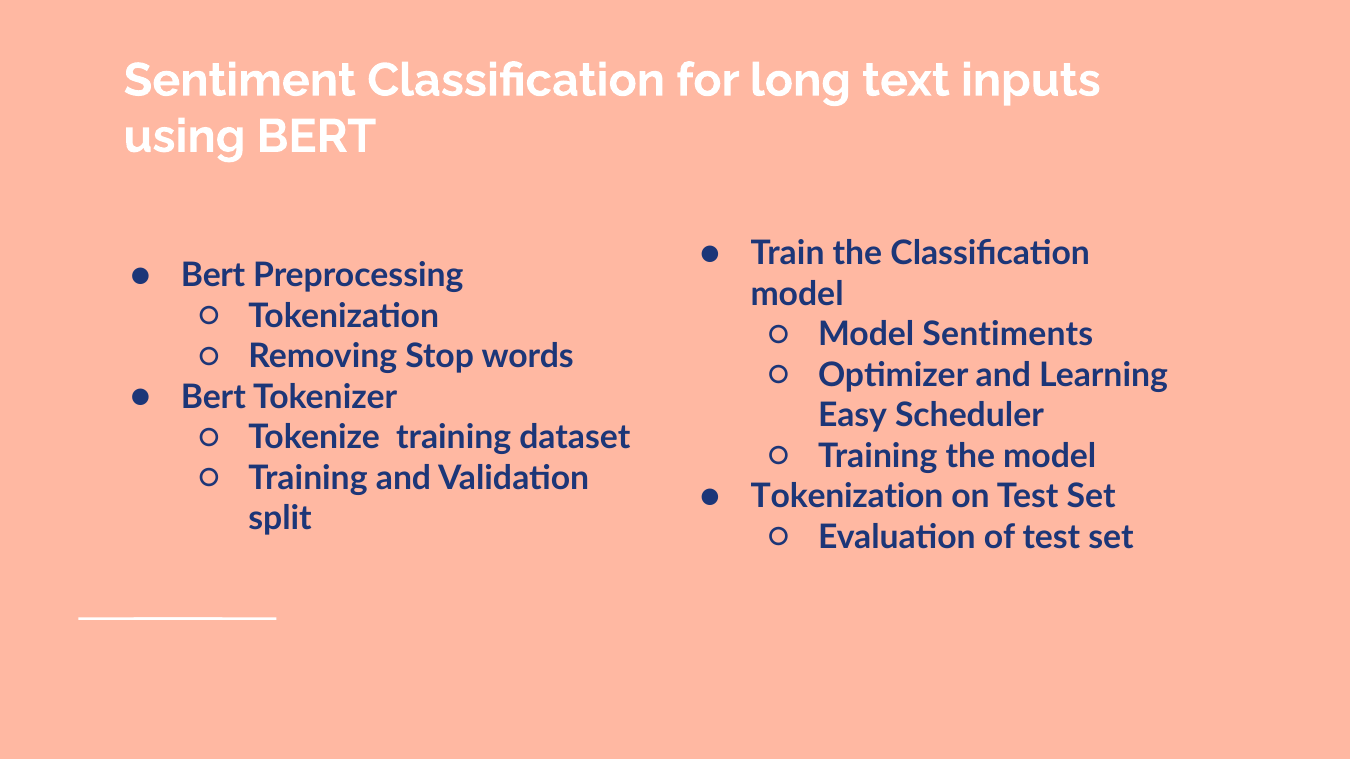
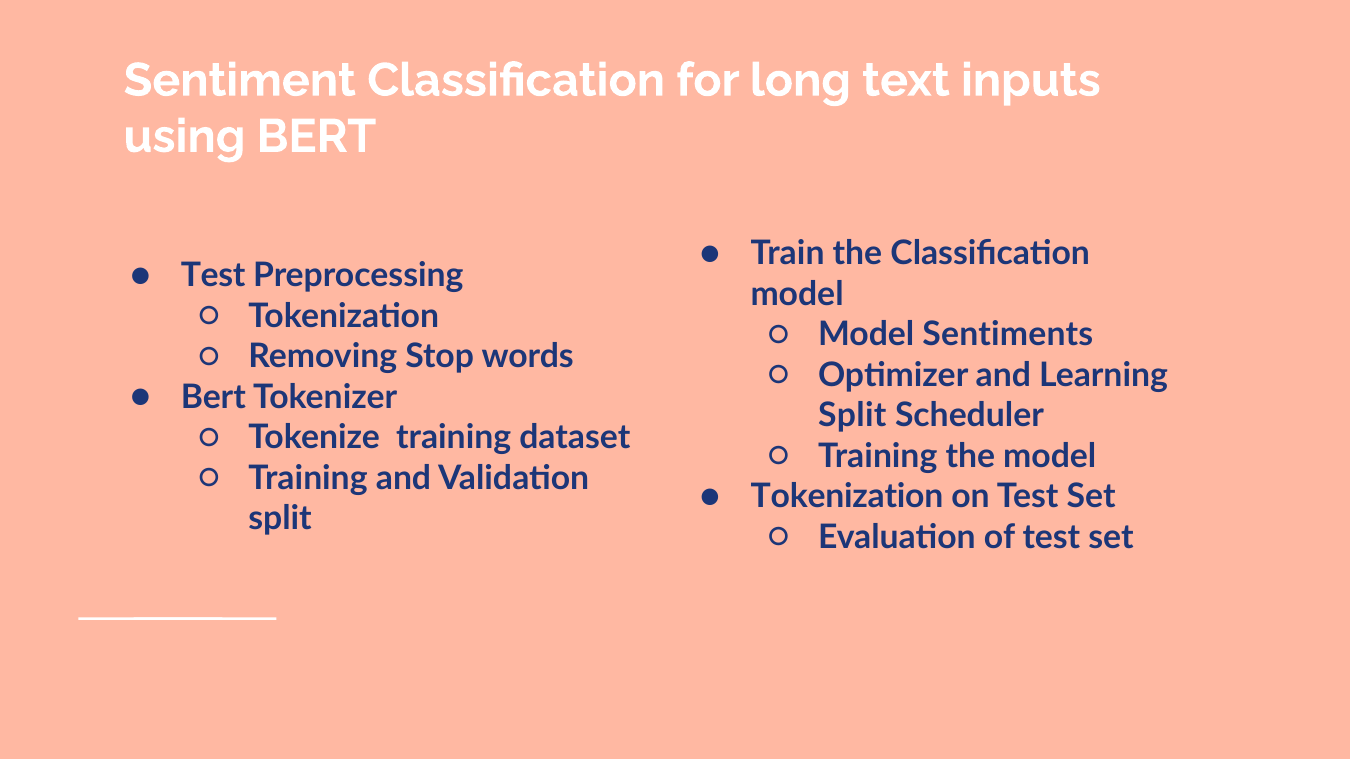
Bert at (213, 276): Bert -> Test
Easy at (853, 416): Easy -> Split
